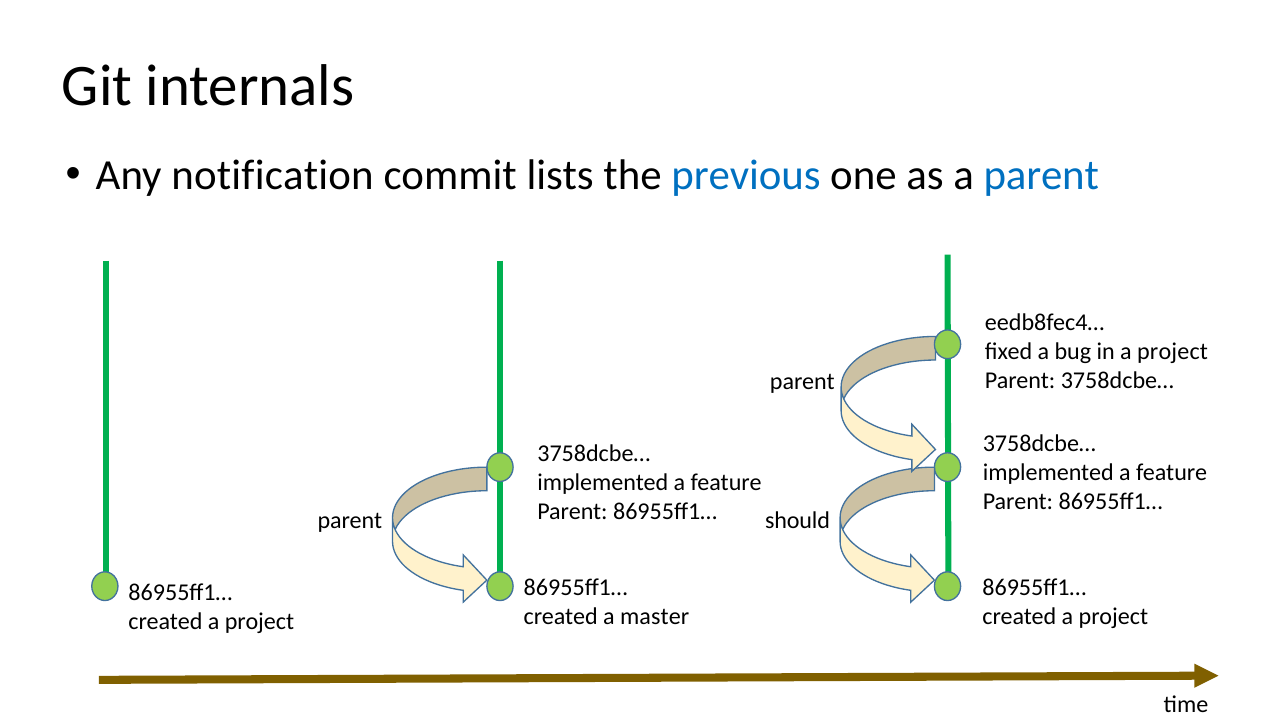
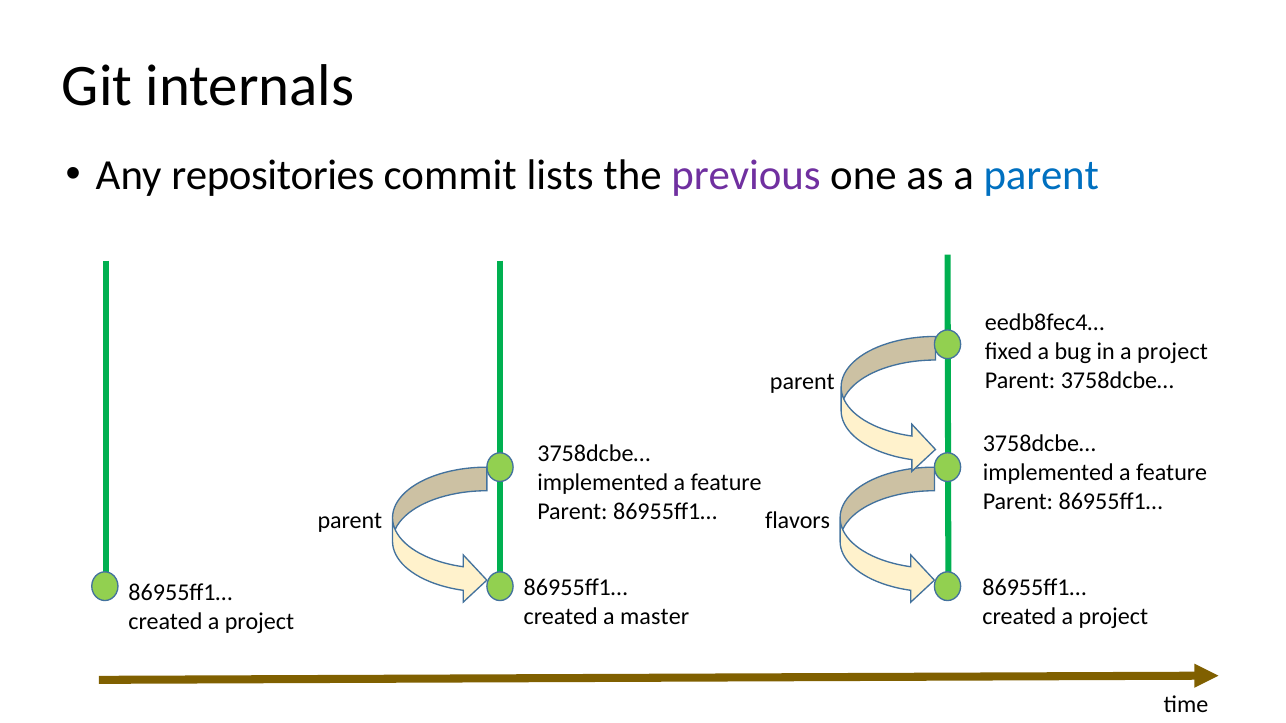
notification: notification -> repositories
previous colour: blue -> purple
should: should -> flavors
